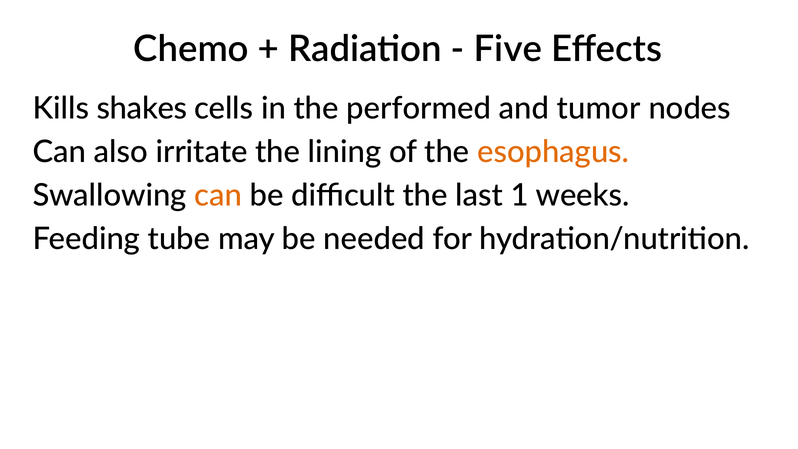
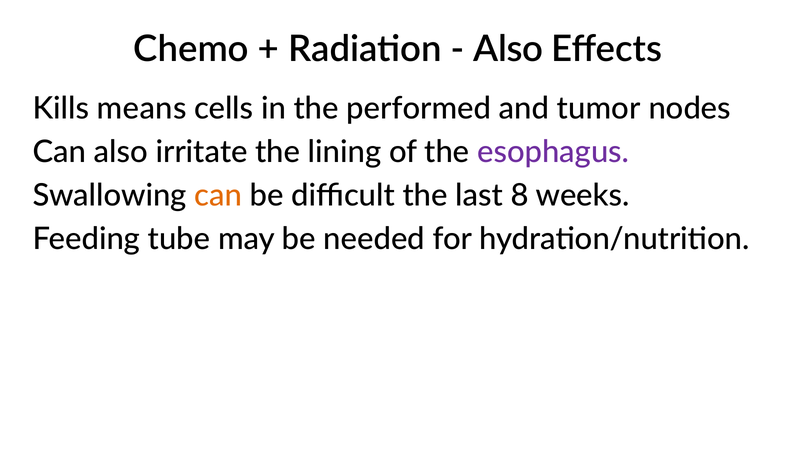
Five at (508, 49): Five -> Also
shakes: shakes -> means
esophagus colour: orange -> purple
1: 1 -> 8
